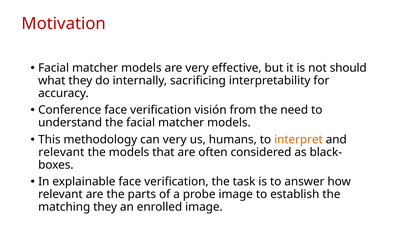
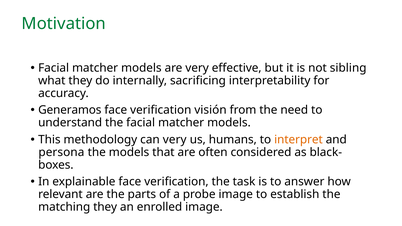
Motivation colour: red -> green
should: should -> sibling
Conference: Conference -> Generamos
relevant at (61, 152): relevant -> persona
